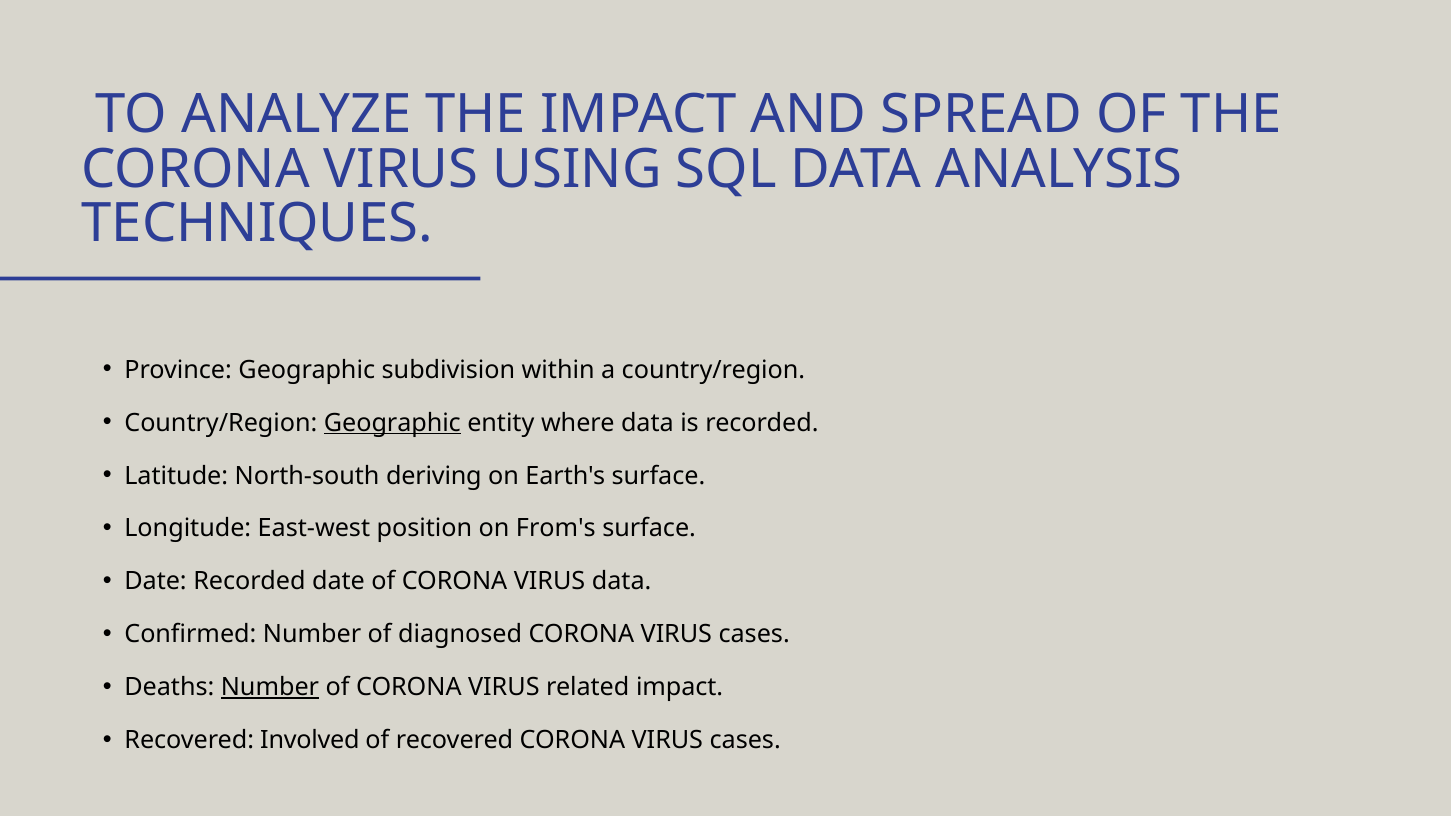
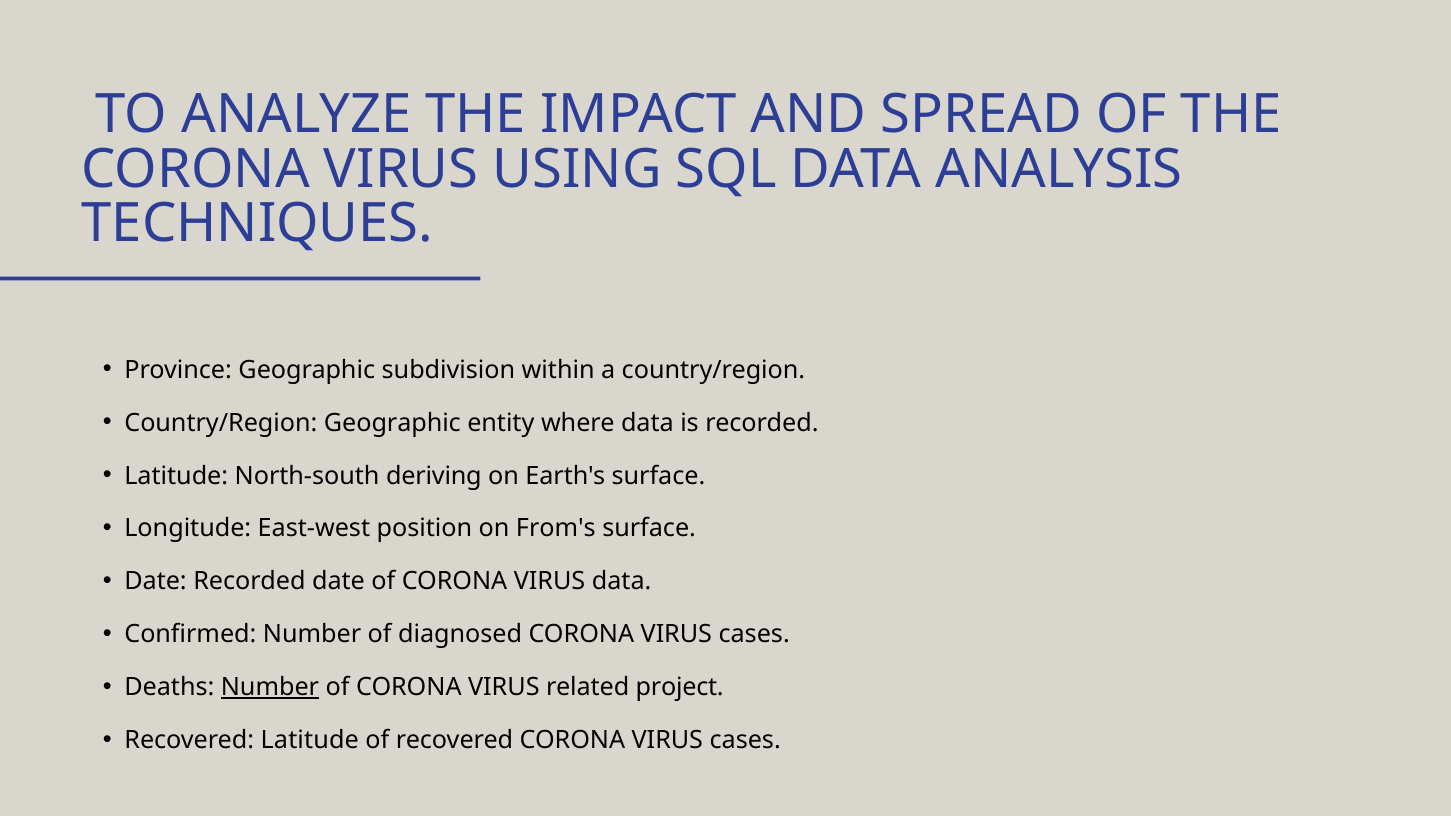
Geographic at (392, 423) underline: present -> none
related impact: impact -> project
Recovered Involved: Involved -> Latitude
